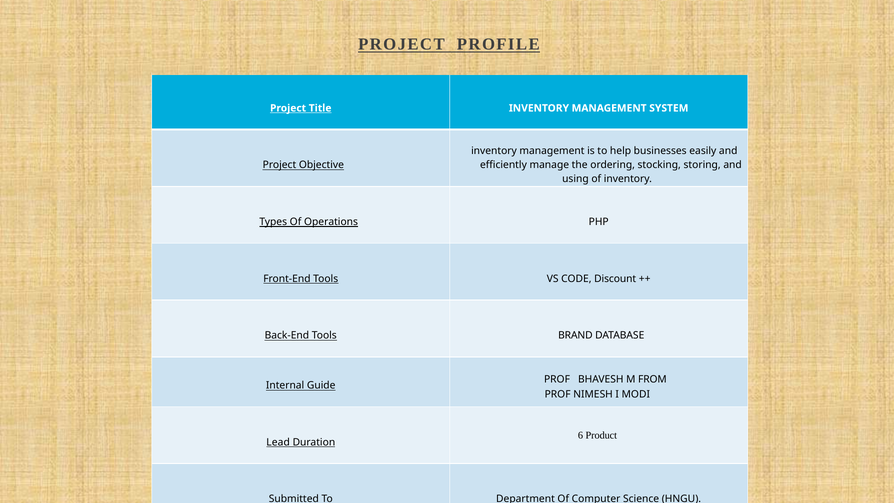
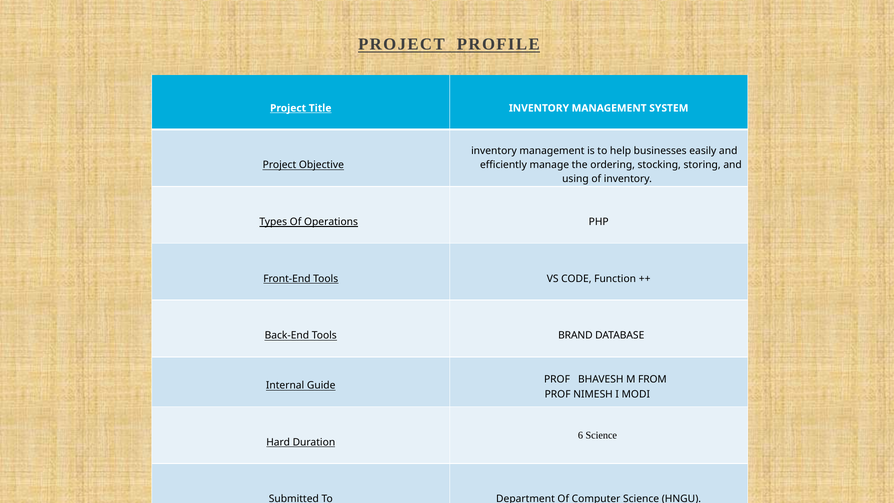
Discount: Discount -> Function
6 Product: Product -> Science
Lead: Lead -> Hard
